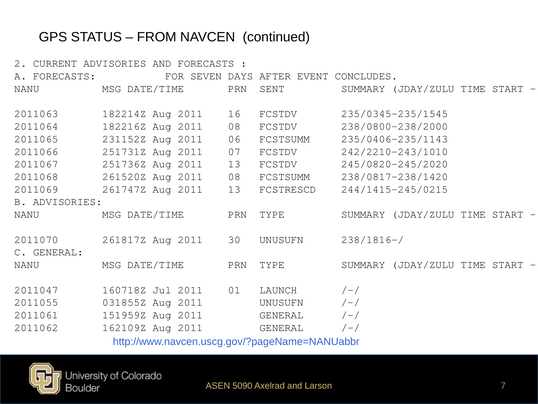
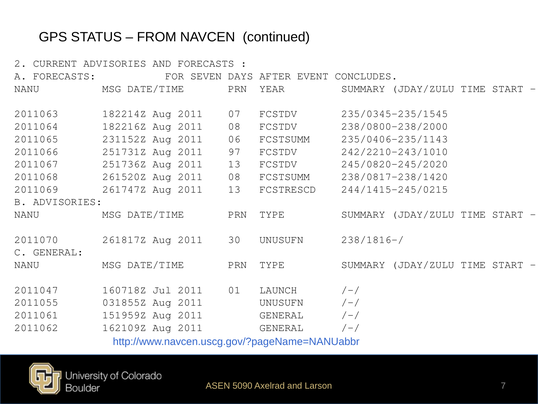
SENT: SENT -> YEAR
16: 16 -> 07
07: 07 -> 97
